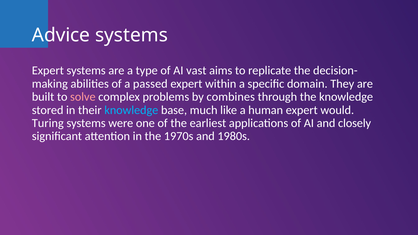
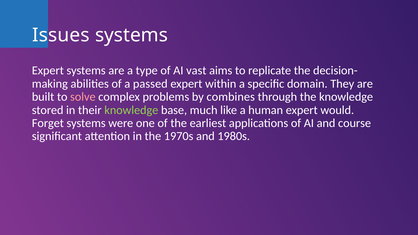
Advice: Advice -> Issues
knowledge at (131, 110) colour: light blue -> light green
Turing: Turing -> Forget
closely: closely -> course
